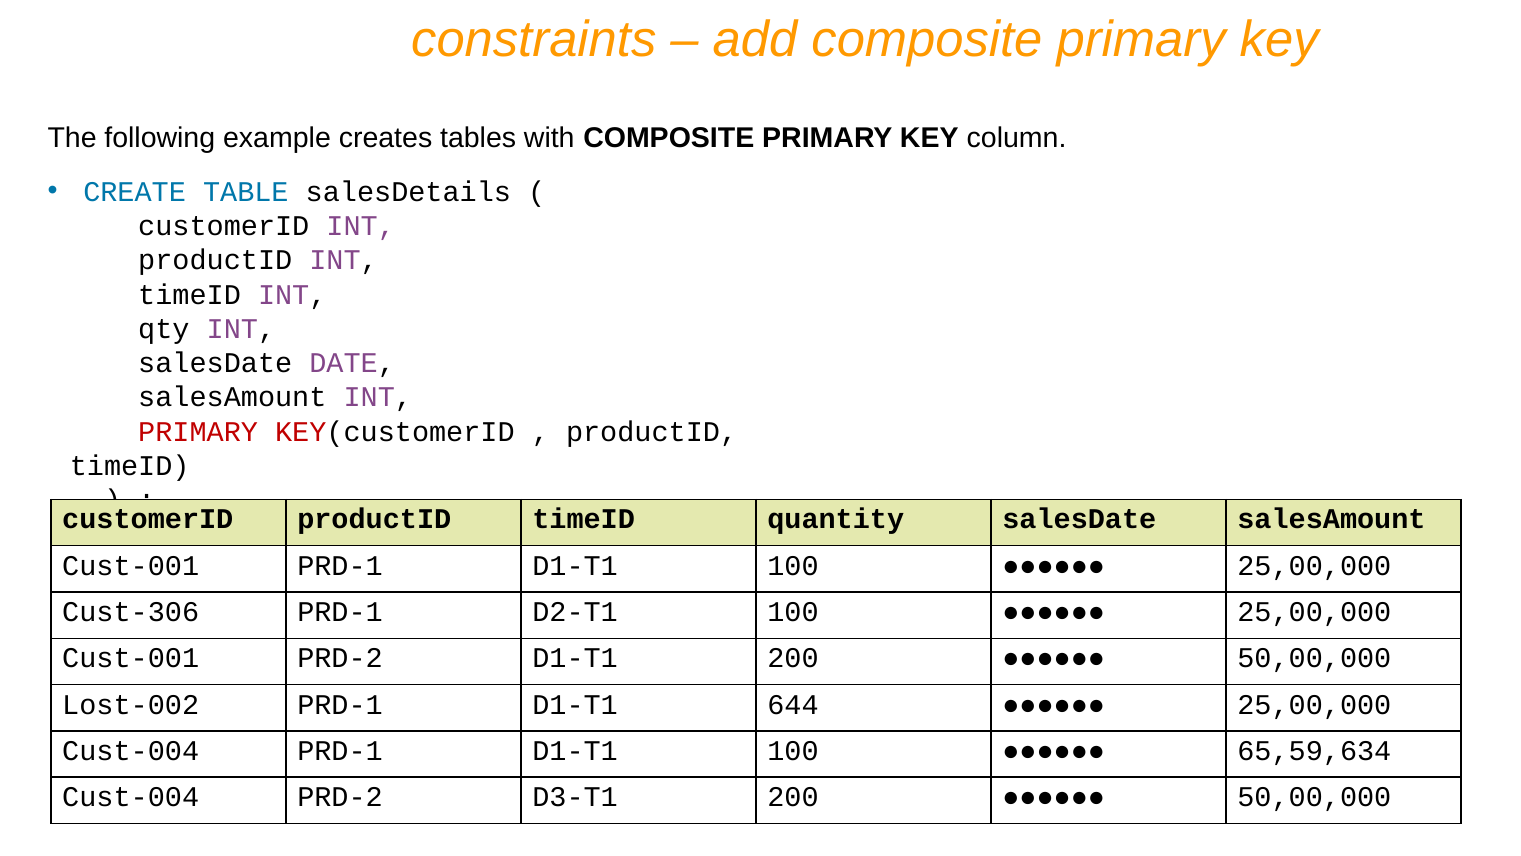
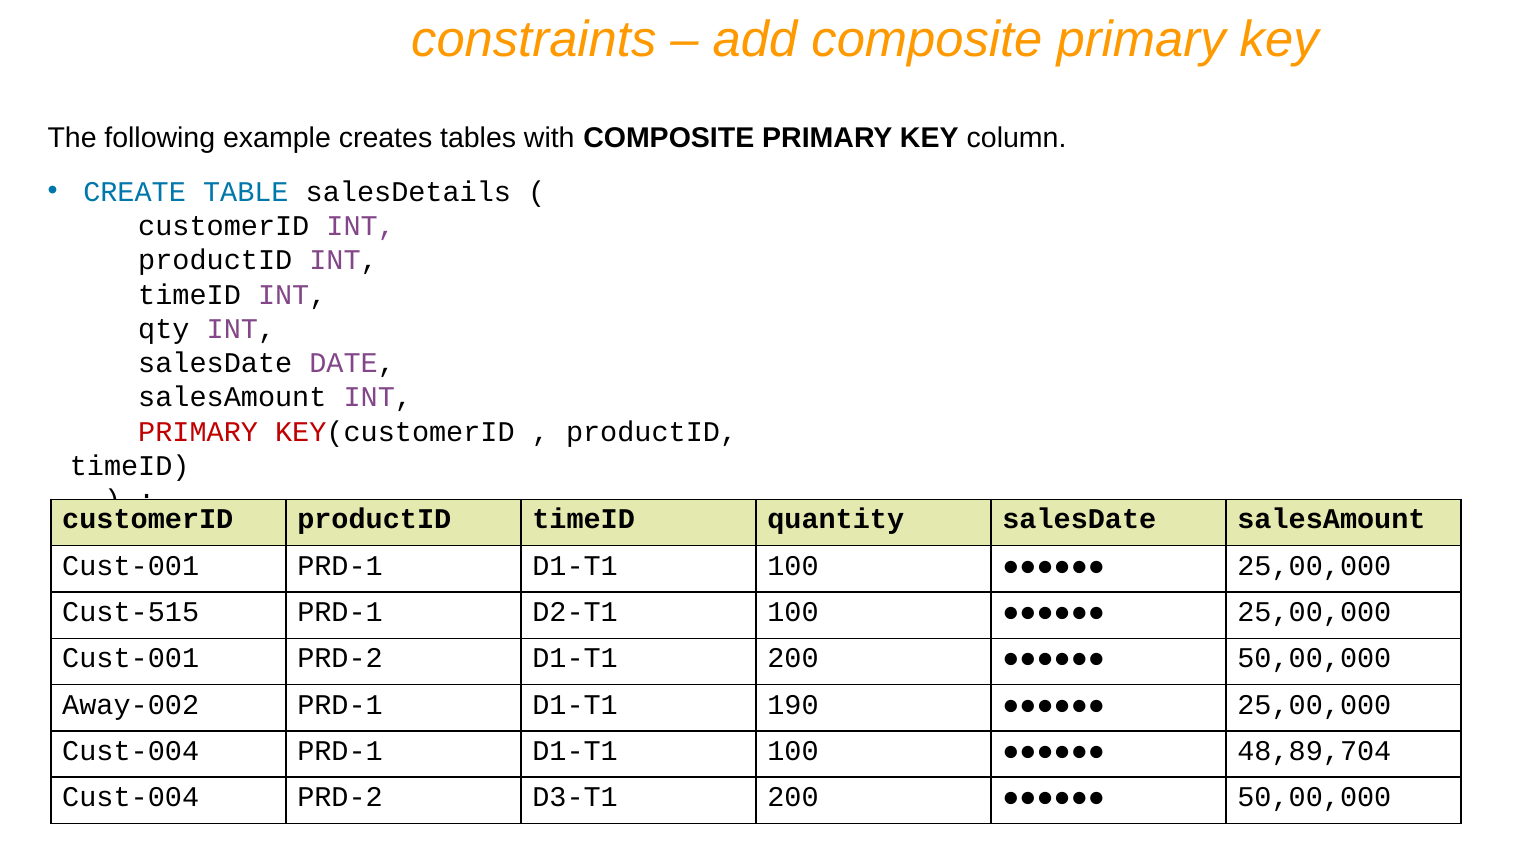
Cust-306: Cust-306 -> Cust-515
Lost-002: Lost-002 -> Away-002
644: 644 -> 190
65,59,634: 65,59,634 -> 48,89,704
